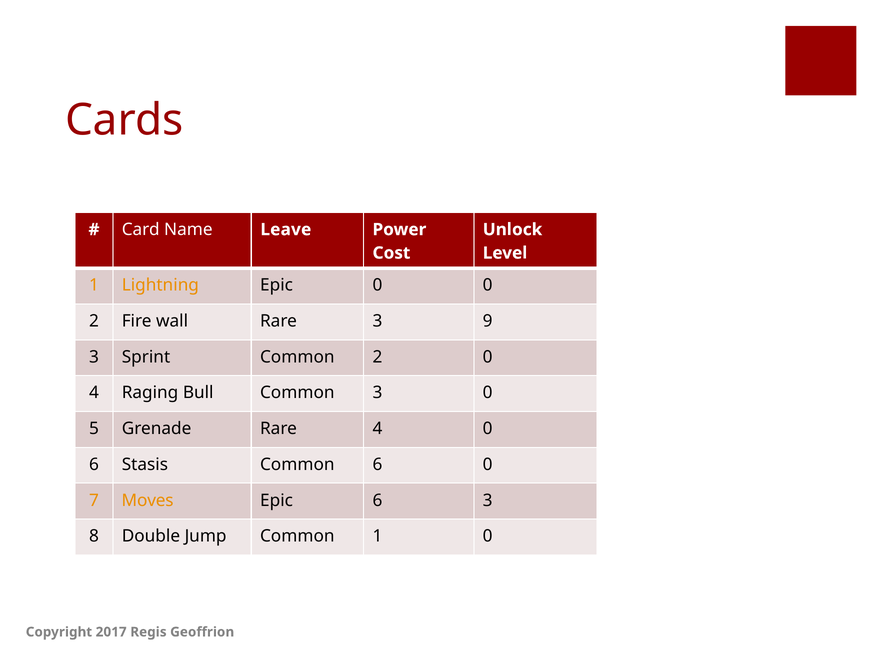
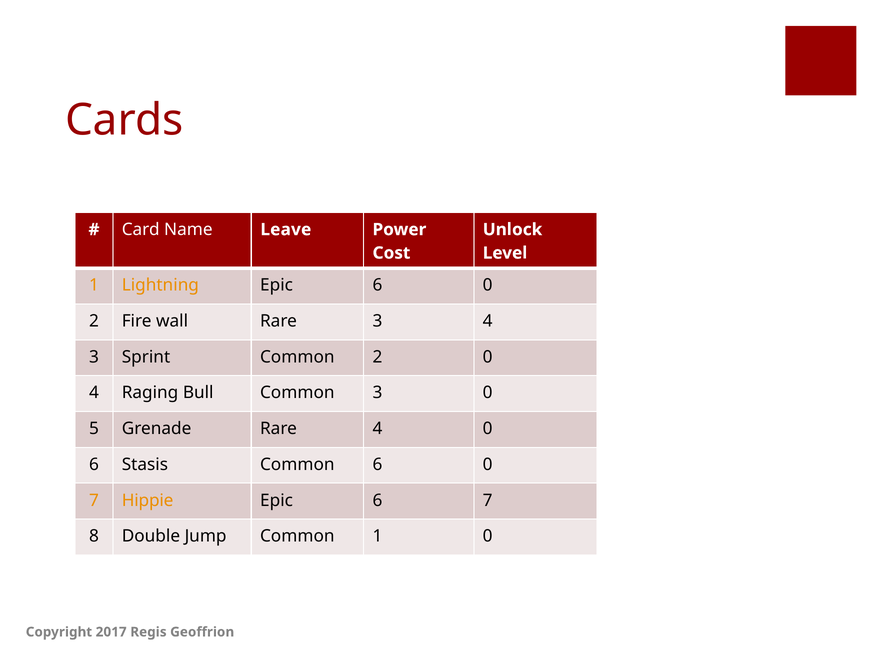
Lightning Epic 0: 0 -> 6
3 9: 9 -> 4
Moves: Moves -> Hippie
6 3: 3 -> 7
